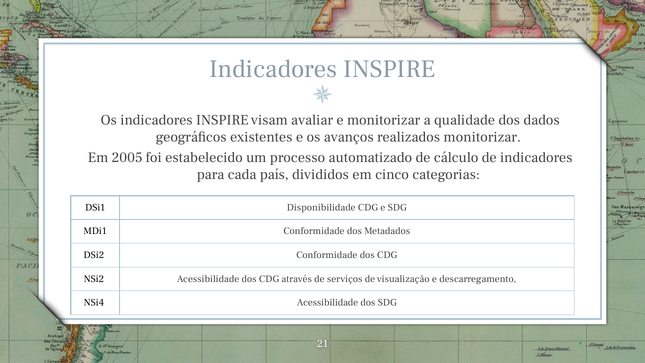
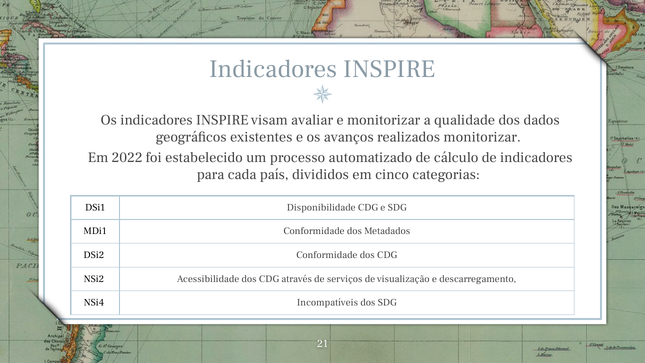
2005: 2005 -> 2022
NSi4 Acessibilidade: Acessibilidade -> Incompatíveis
